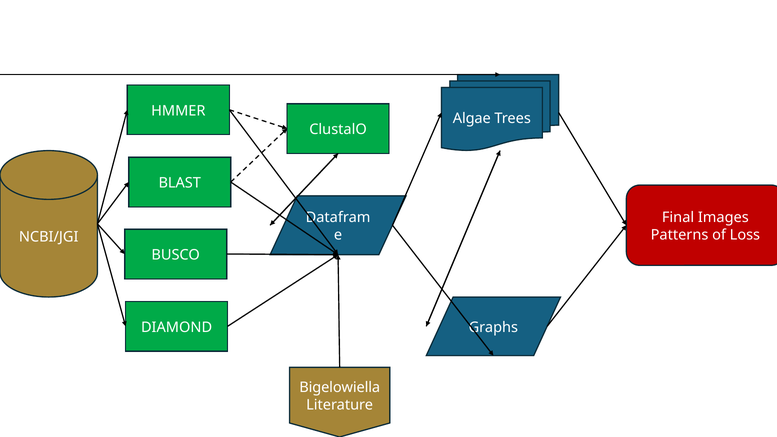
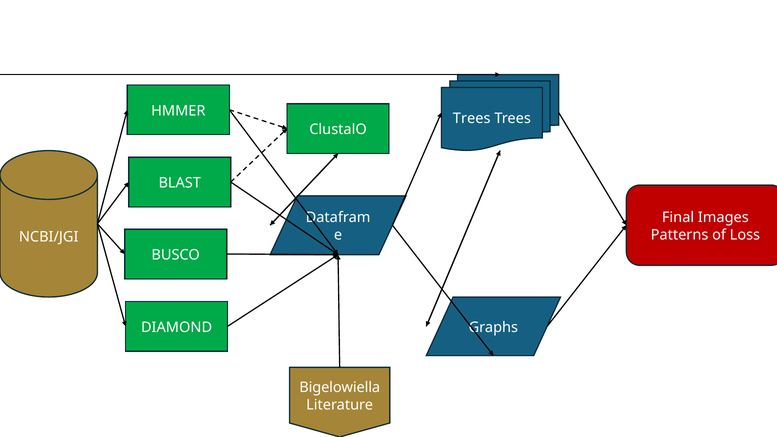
Algae at (472, 119): Algae -> Trees
